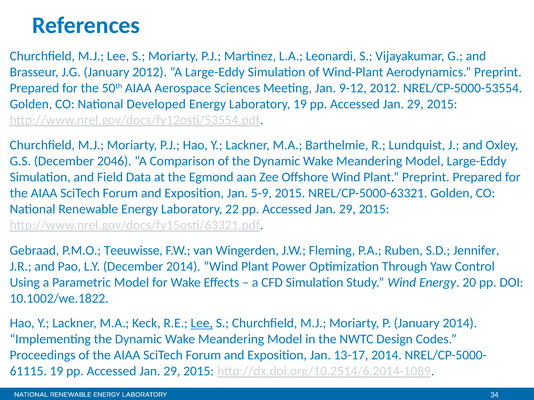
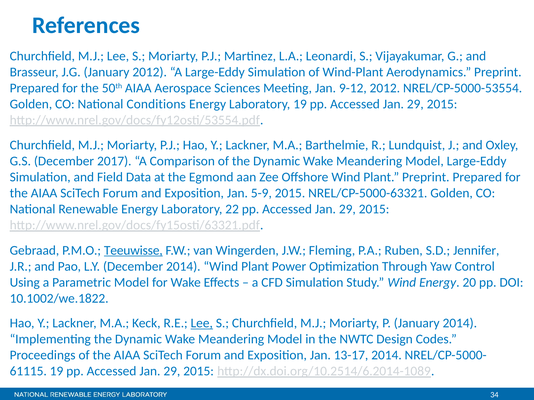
Developed: Developed -> Conditions
2046: 2046 -> 2017
Teeuwisse underline: none -> present
